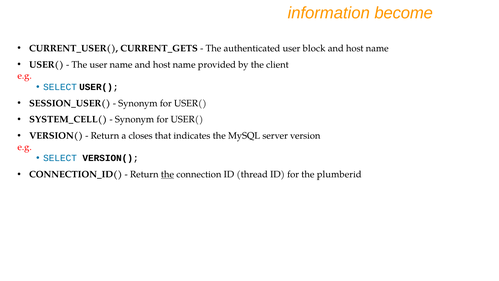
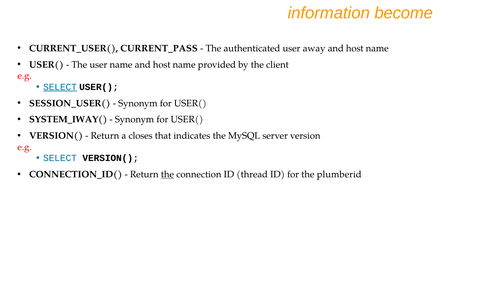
CURRENT_GETS: CURRENT_GETS -> CURRENT_PASS
block: block -> away
SELECT at (60, 87) underline: none -> present
SYSTEM_CELL(: SYSTEM_CELL( -> SYSTEM_IWAY(
